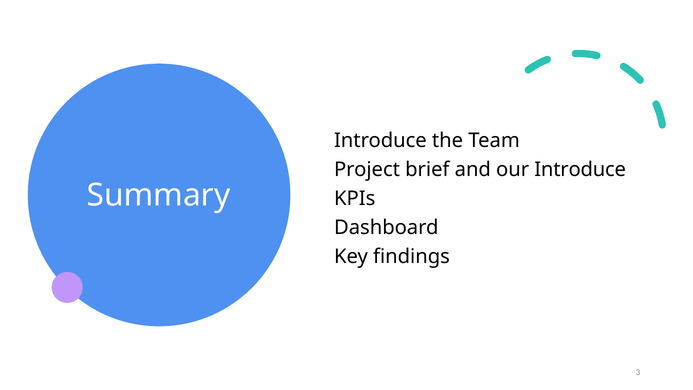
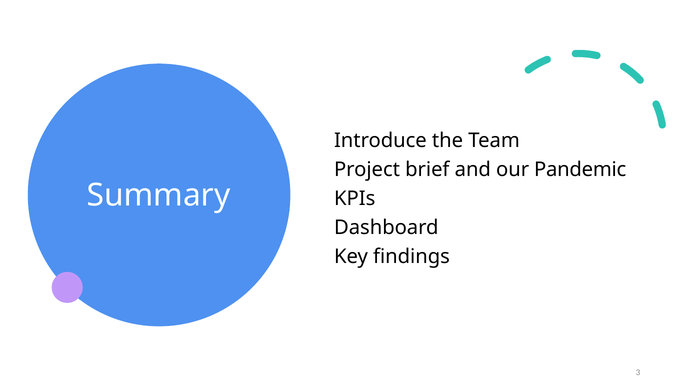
our Introduce: Introduce -> Pandemic
